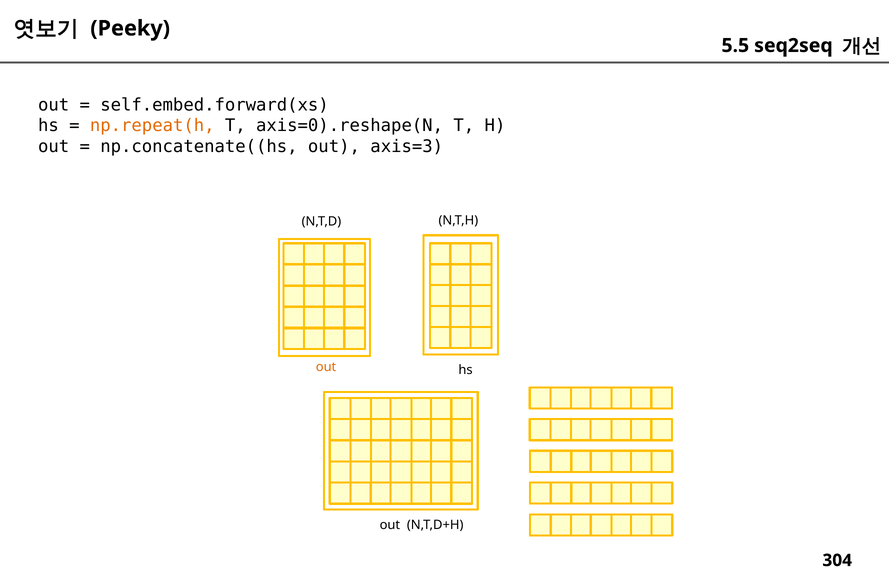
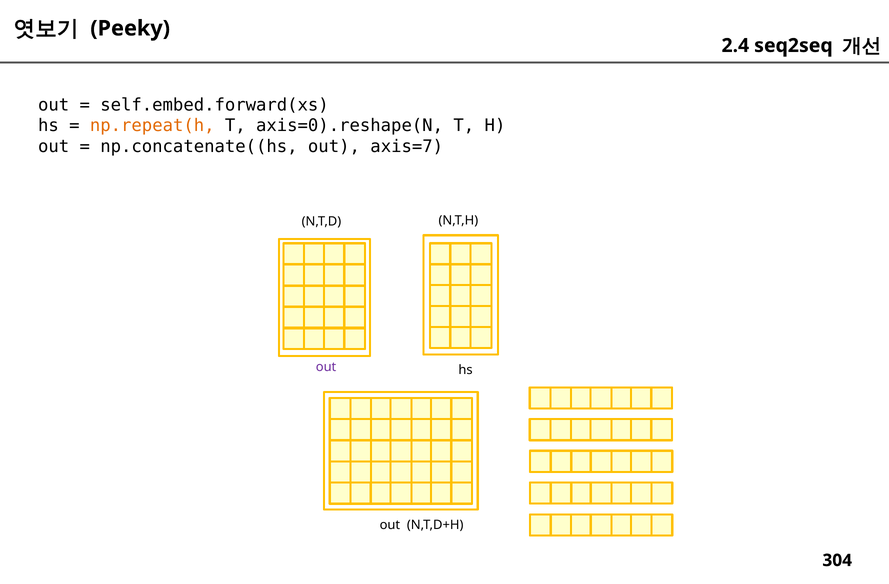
5.5: 5.5 -> 2.4
axis=3: axis=3 -> axis=7
out at (326, 367) colour: orange -> purple
